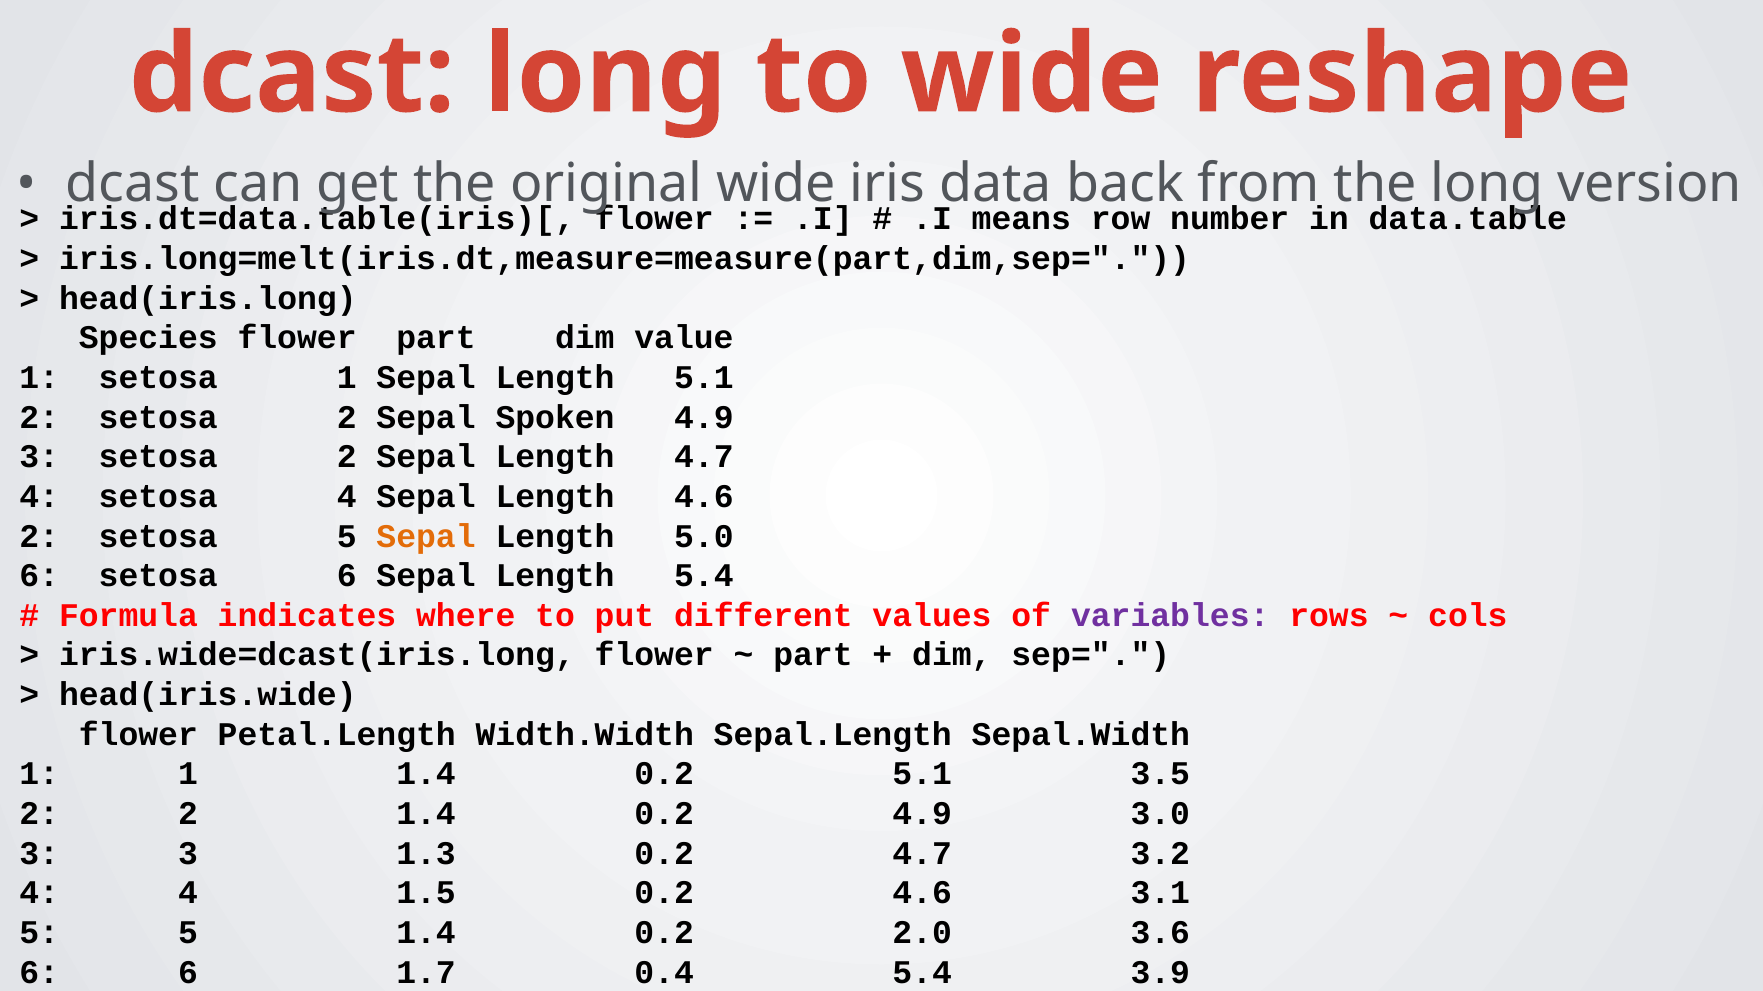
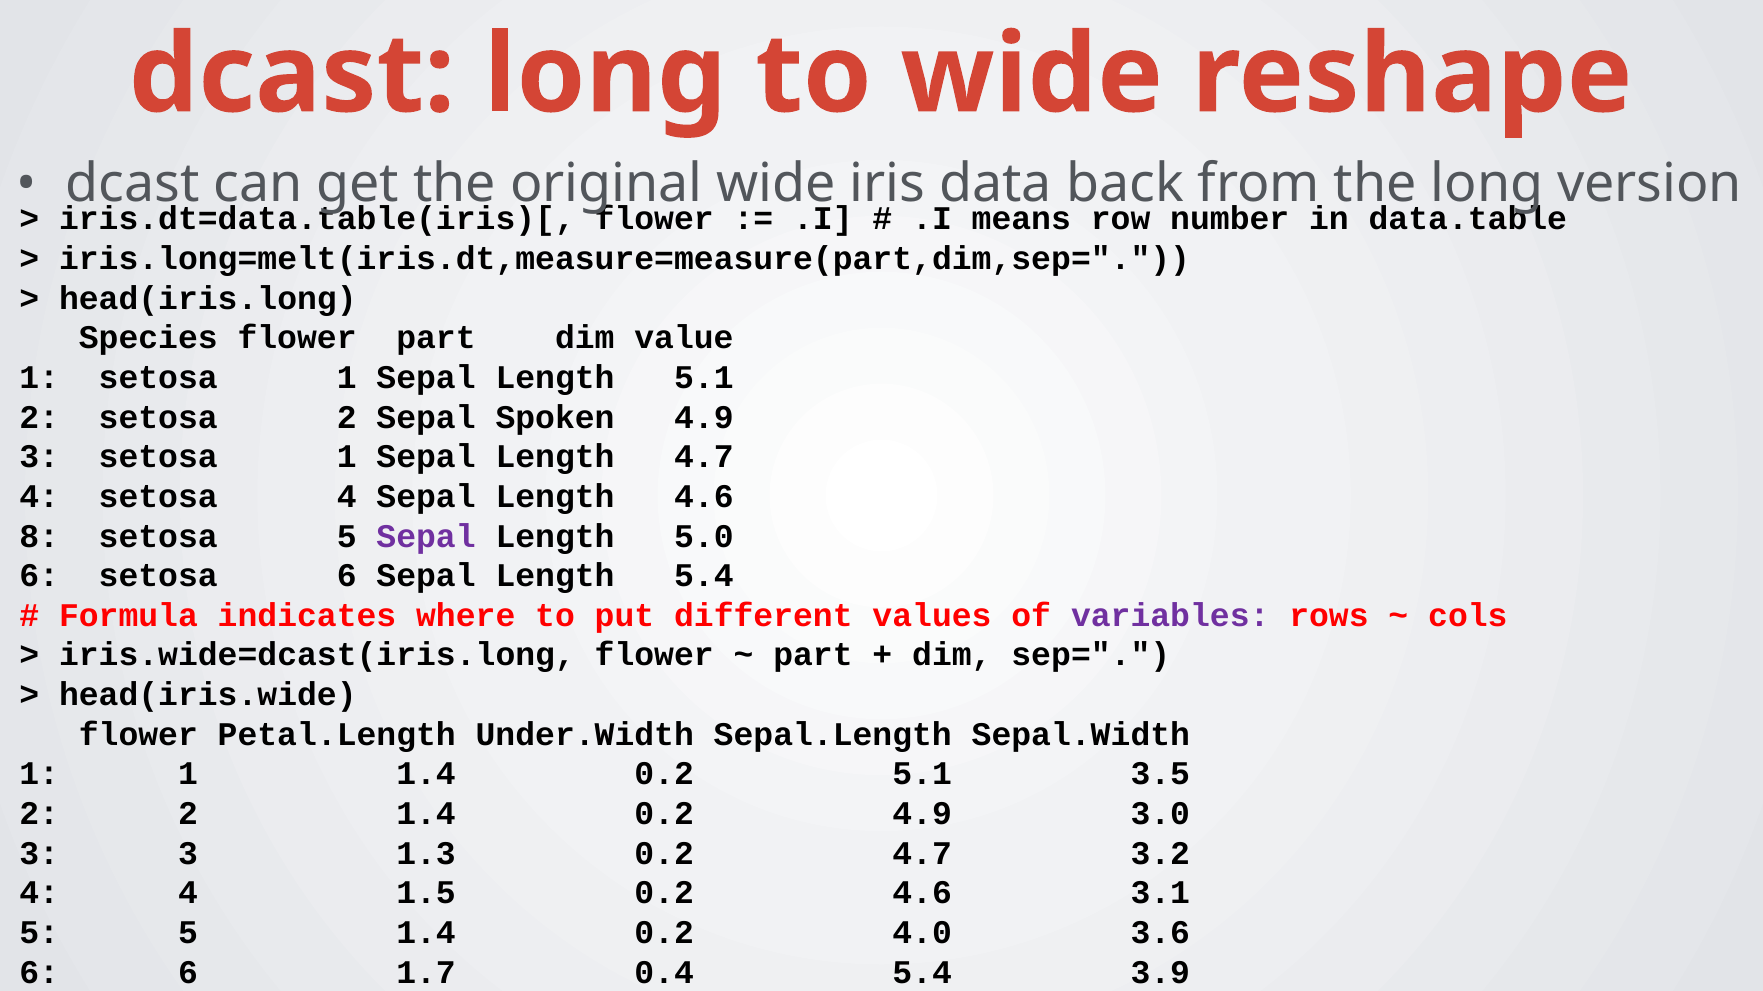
3 setosa 2: 2 -> 1
2 at (39, 537): 2 -> 8
Sepal at (426, 537) colour: orange -> purple
Width.Width: Width.Width -> Under.Width
2.0: 2.0 -> 4.0
